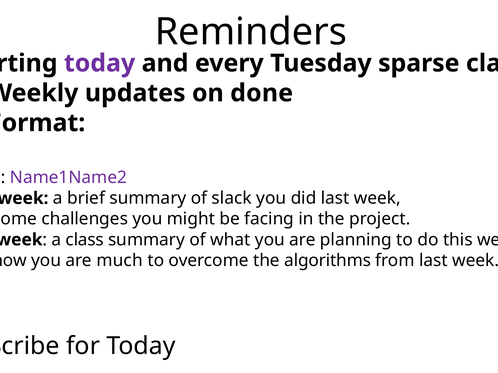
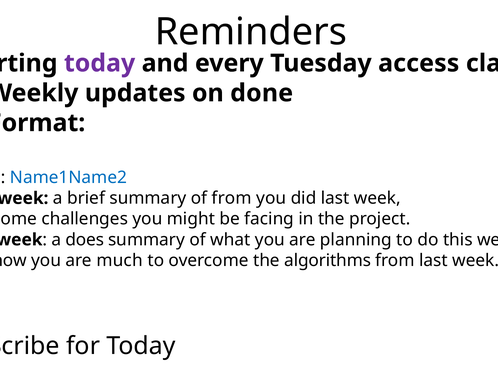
sparse: sparse -> access
Name1Name2 colour: purple -> blue
of slack: slack -> from
a class: class -> does
